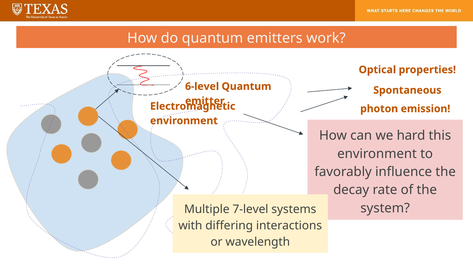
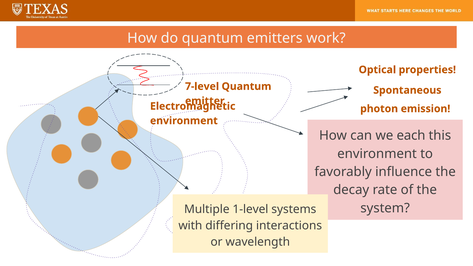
6-level: 6-level -> 7-level
hard: hard -> each
7-level: 7-level -> 1-level
